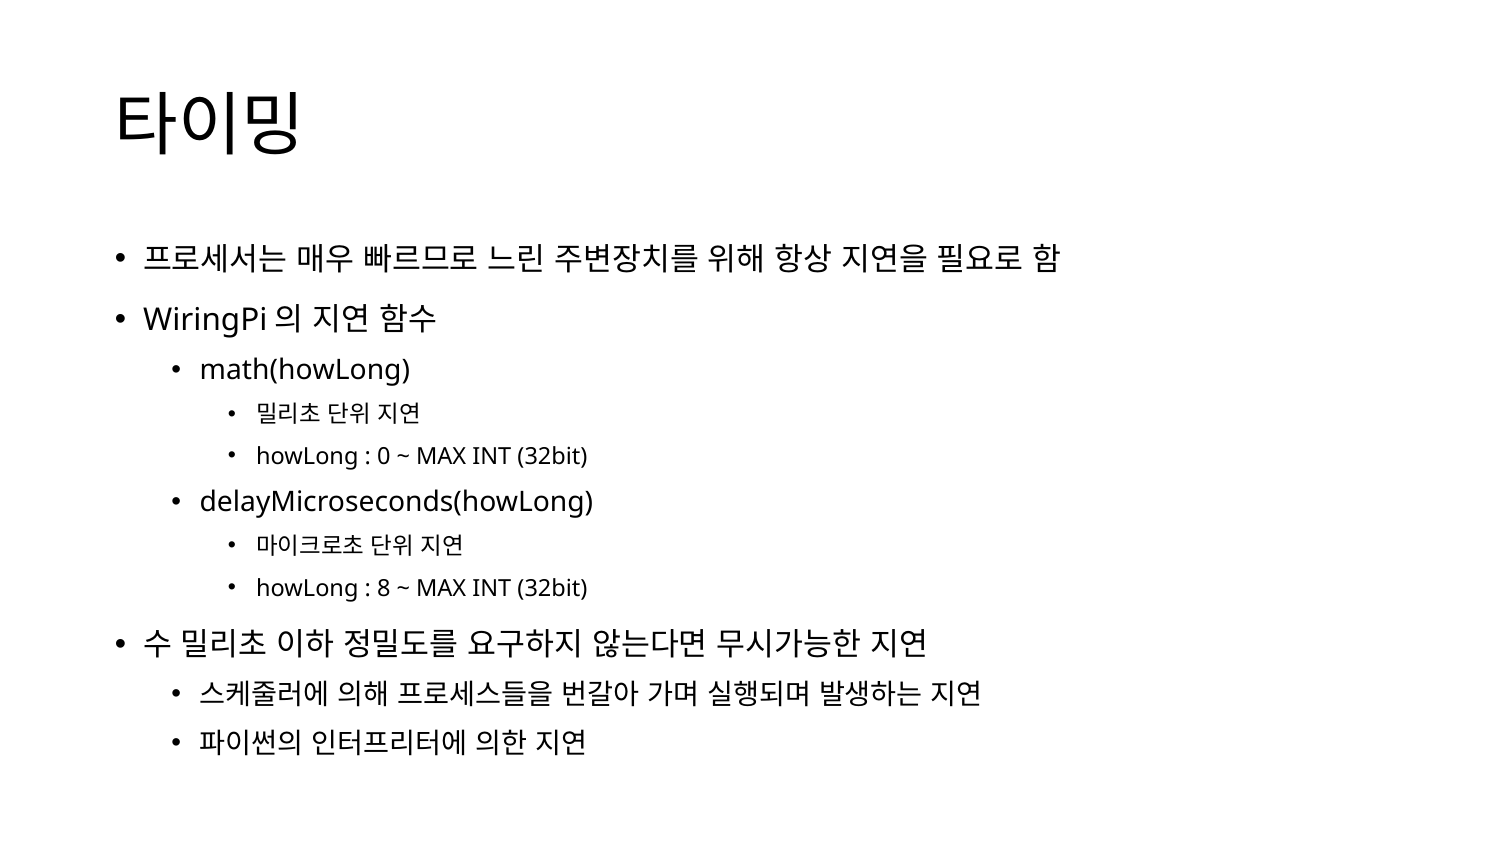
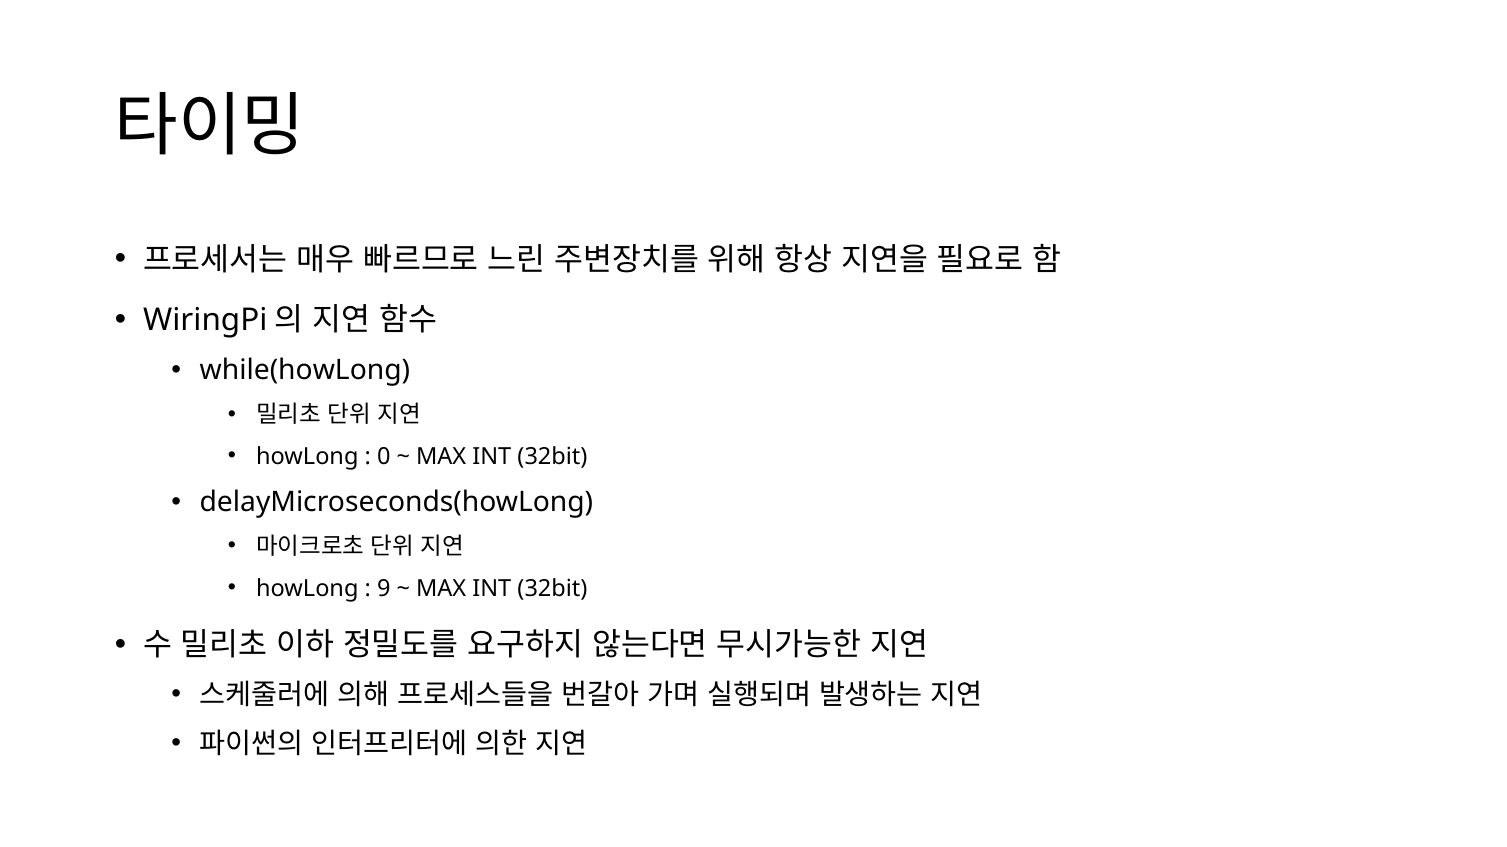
math(howLong: math(howLong -> while(howLong
8: 8 -> 9
